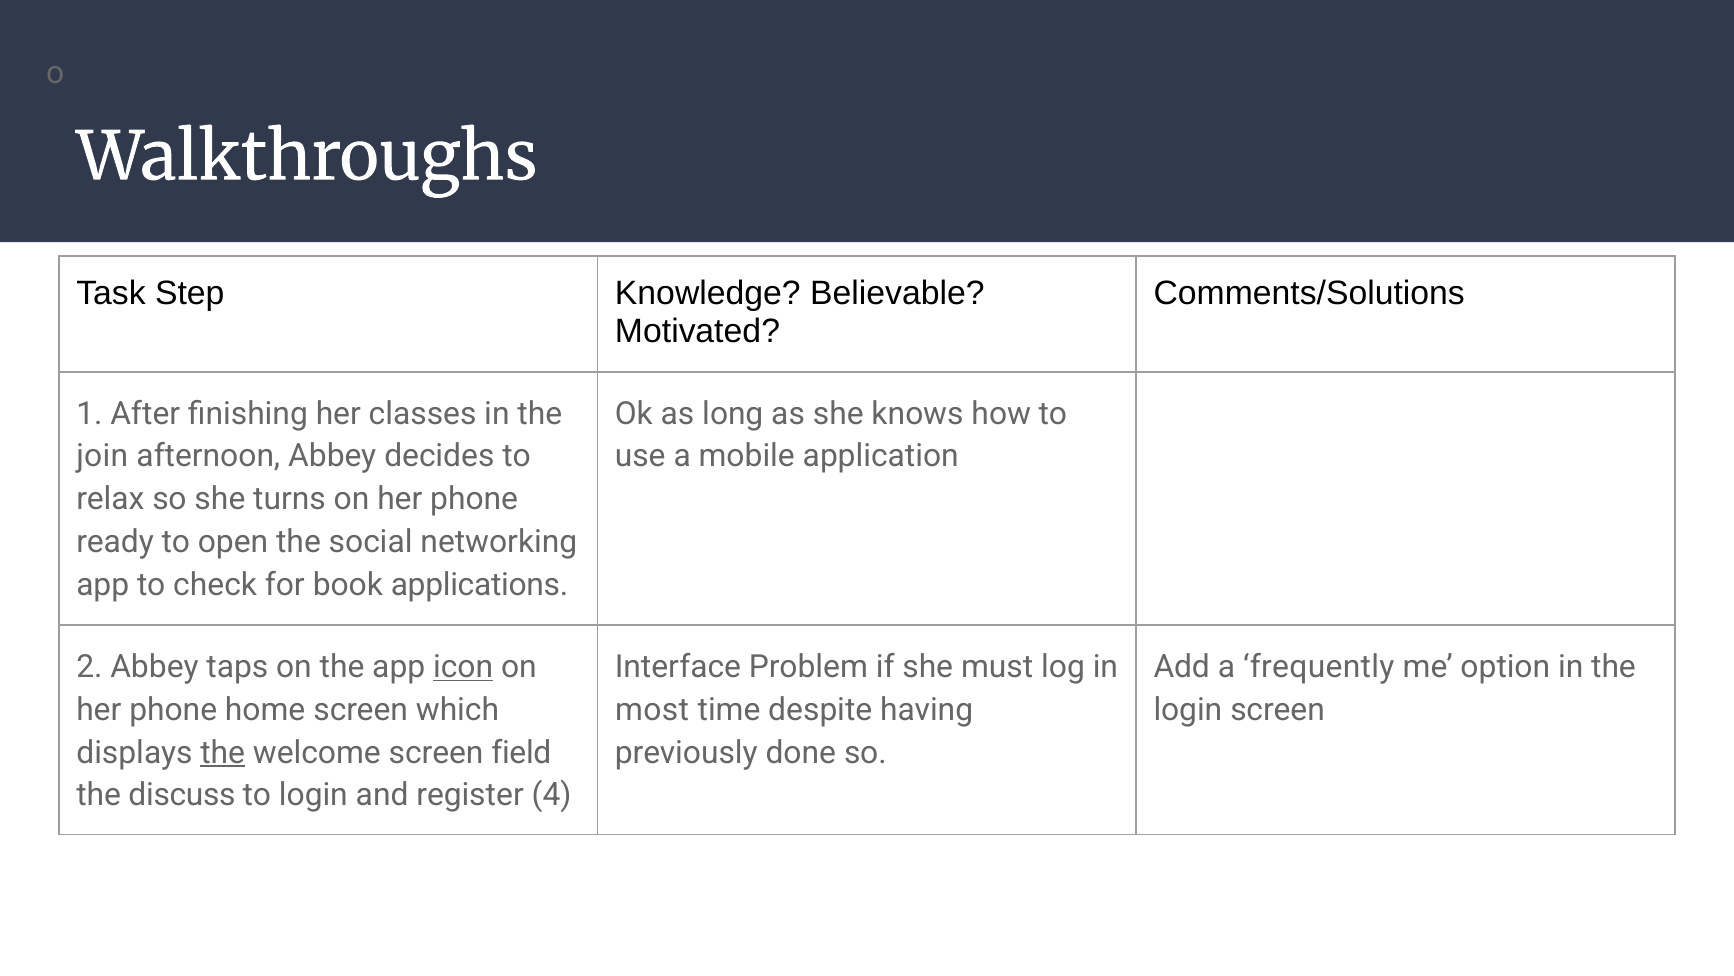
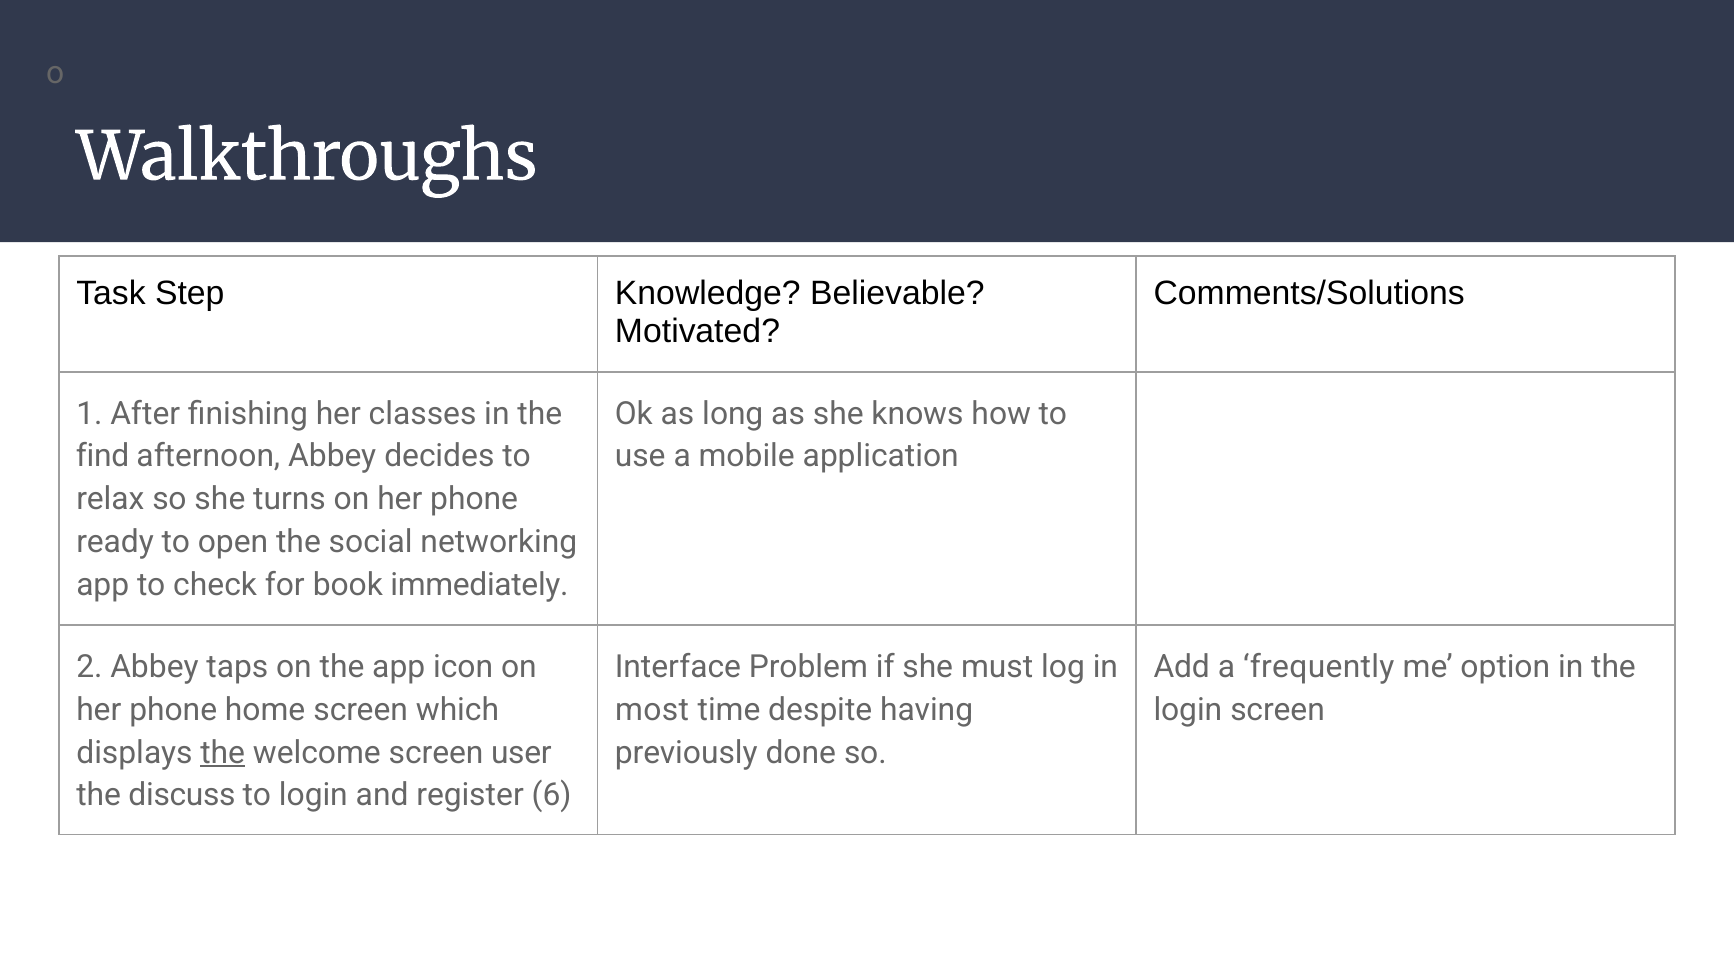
join: join -> find
applications: applications -> immediately
icon underline: present -> none
field: field -> user
4: 4 -> 6
